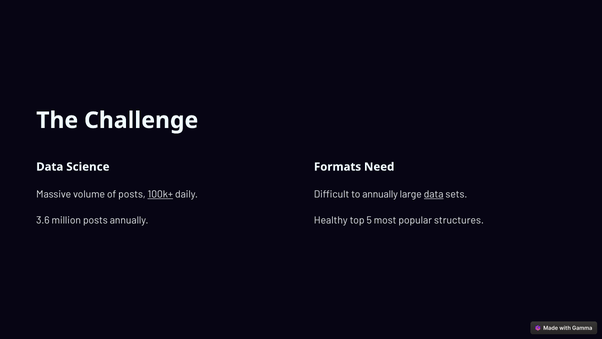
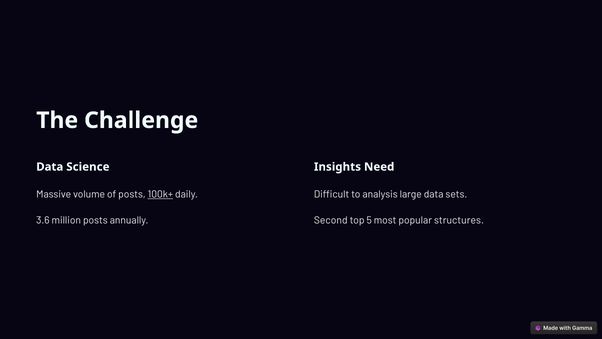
Formats: Formats -> Insights
to annually: annually -> analysis
data at (434, 194) underline: present -> none
Healthy: Healthy -> Second
